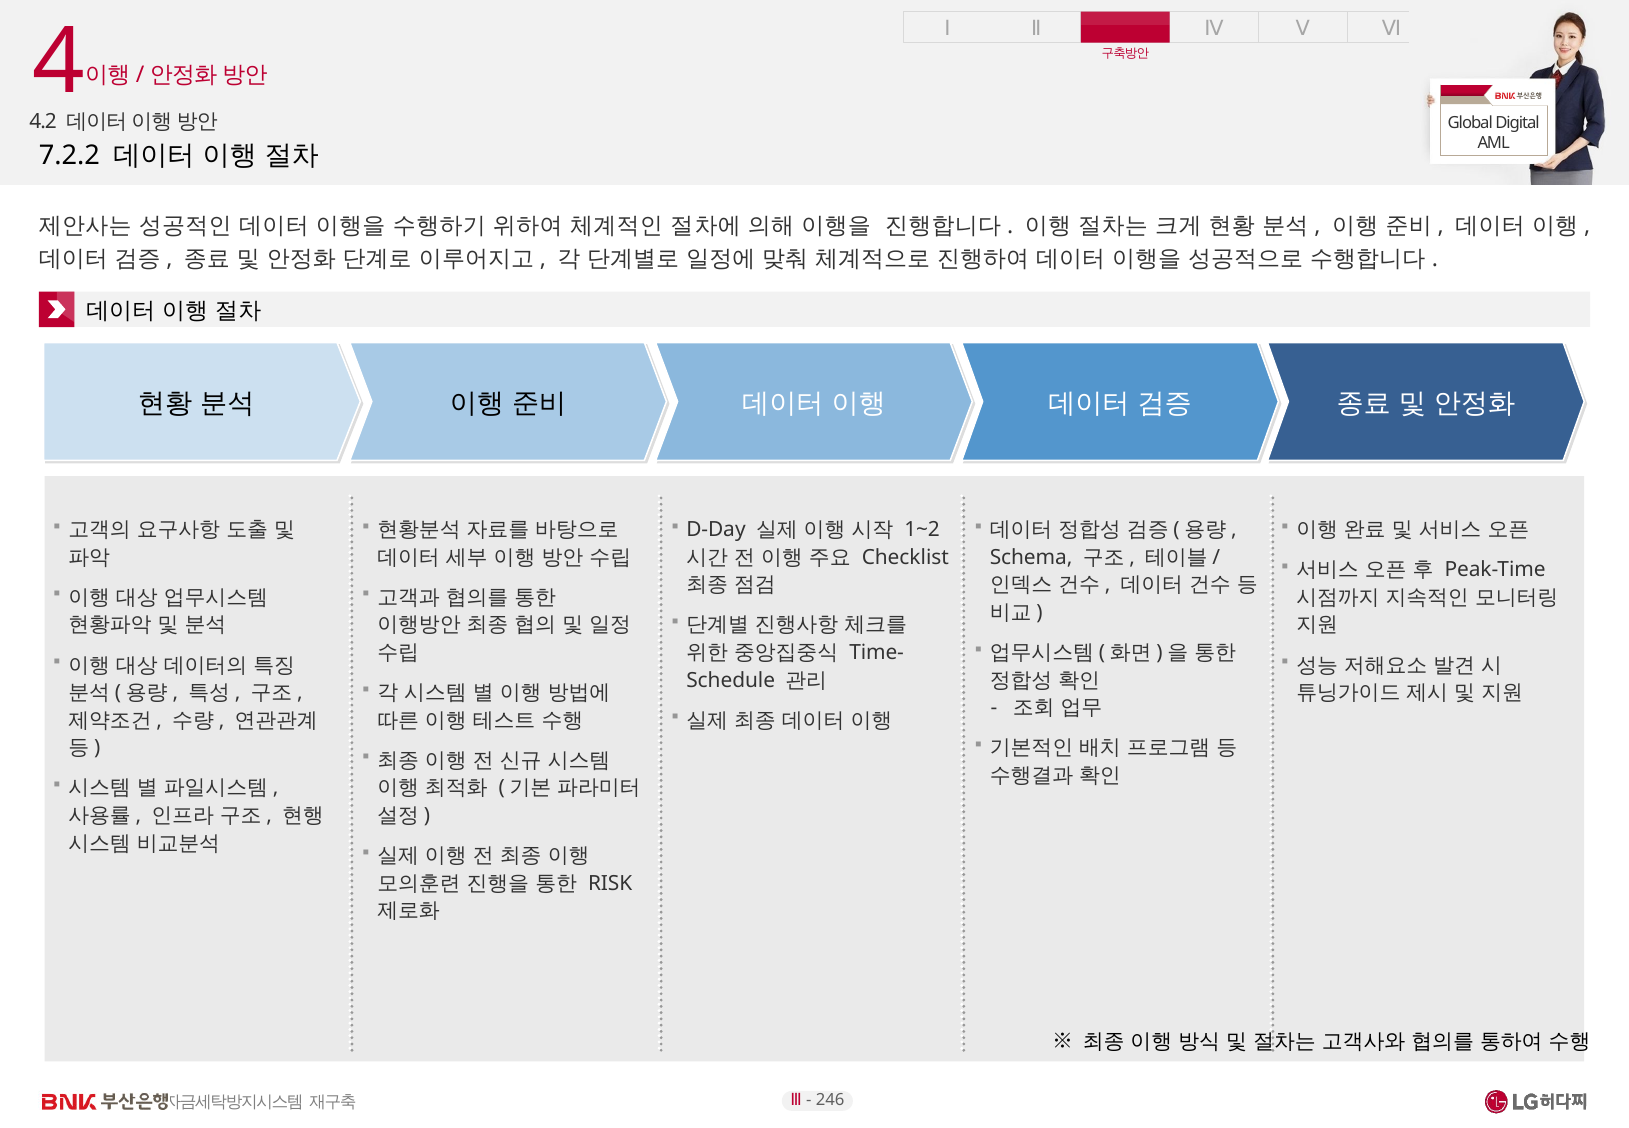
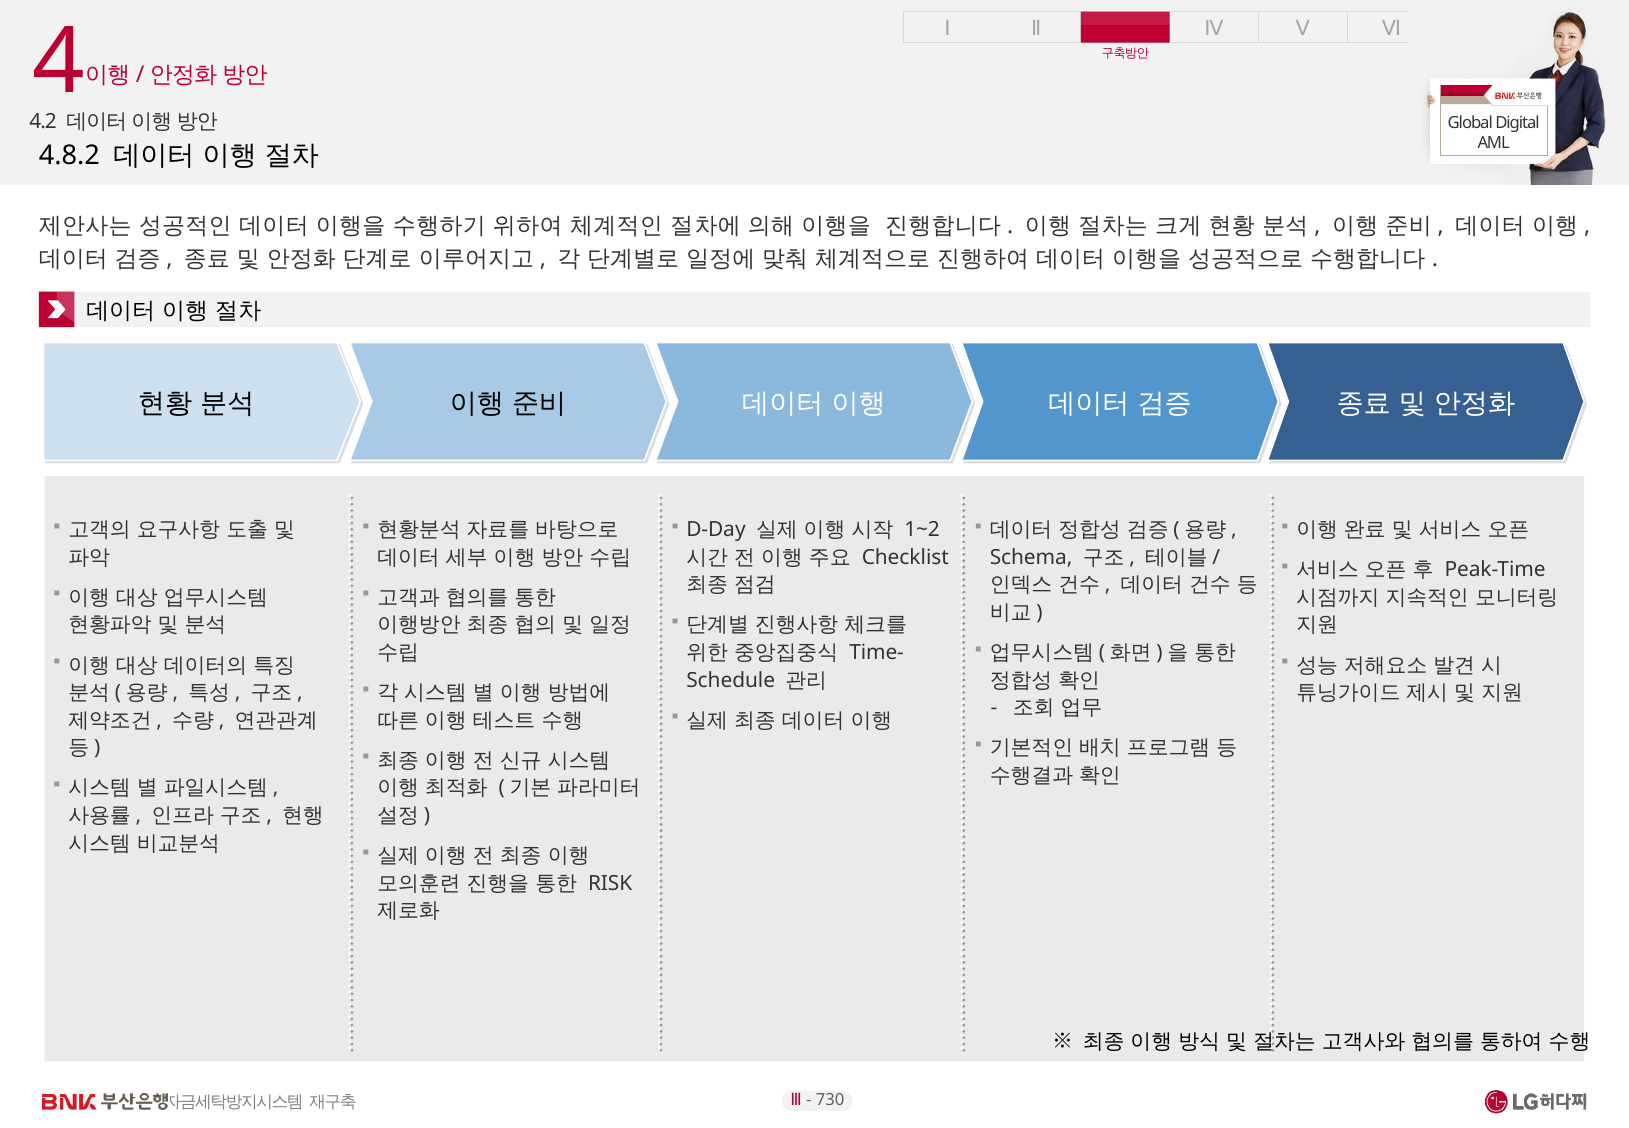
7.2.2: 7.2.2 -> 4.8.2
246: 246 -> 730
